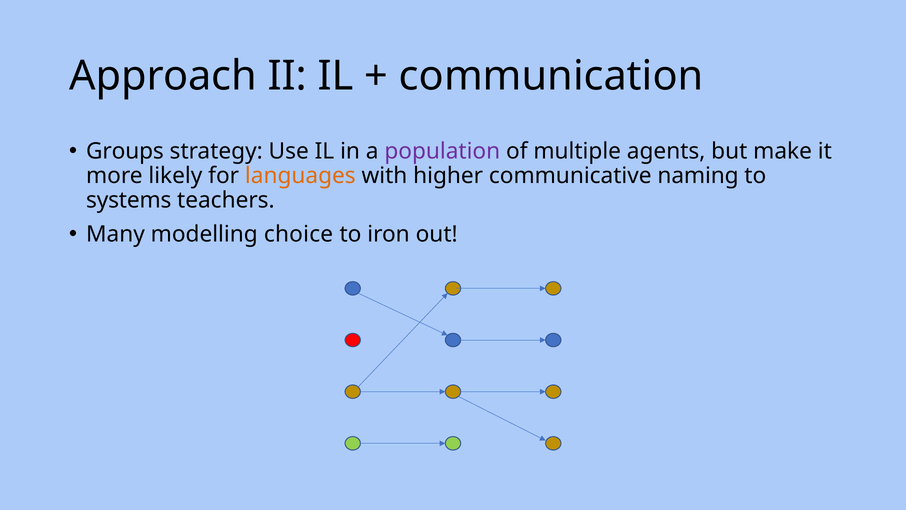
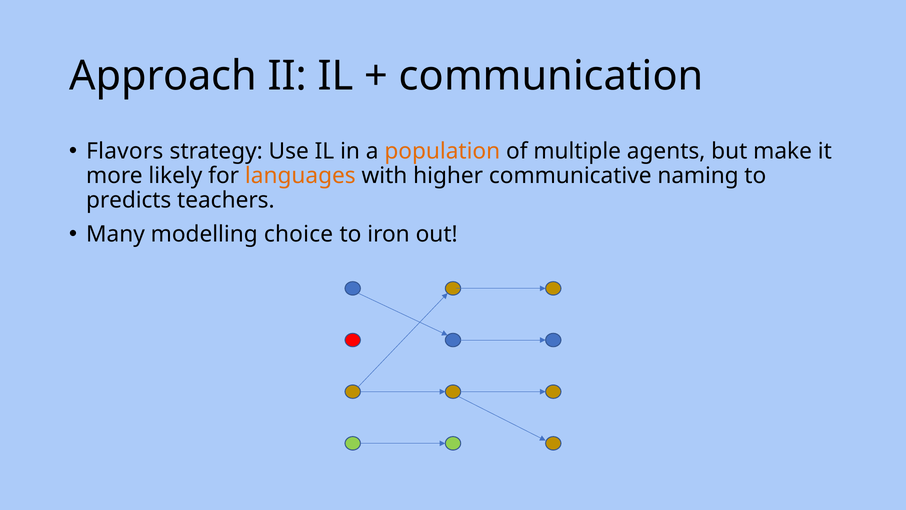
Groups: Groups -> Flavors
population colour: purple -> orange
systems: systems -> predicts
